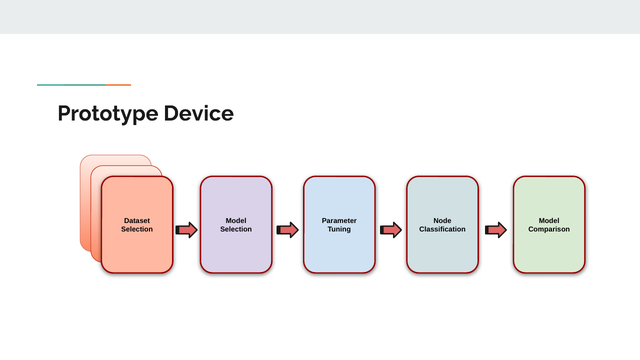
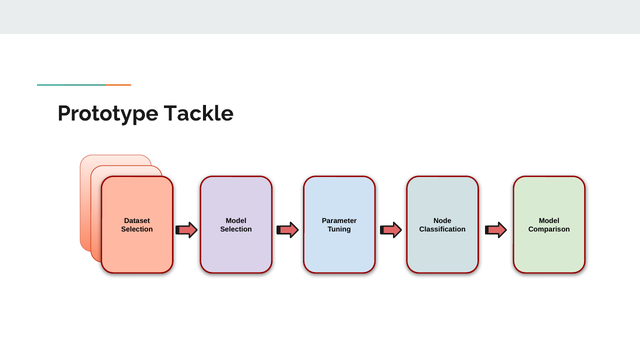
Device: Device -> Tackle
